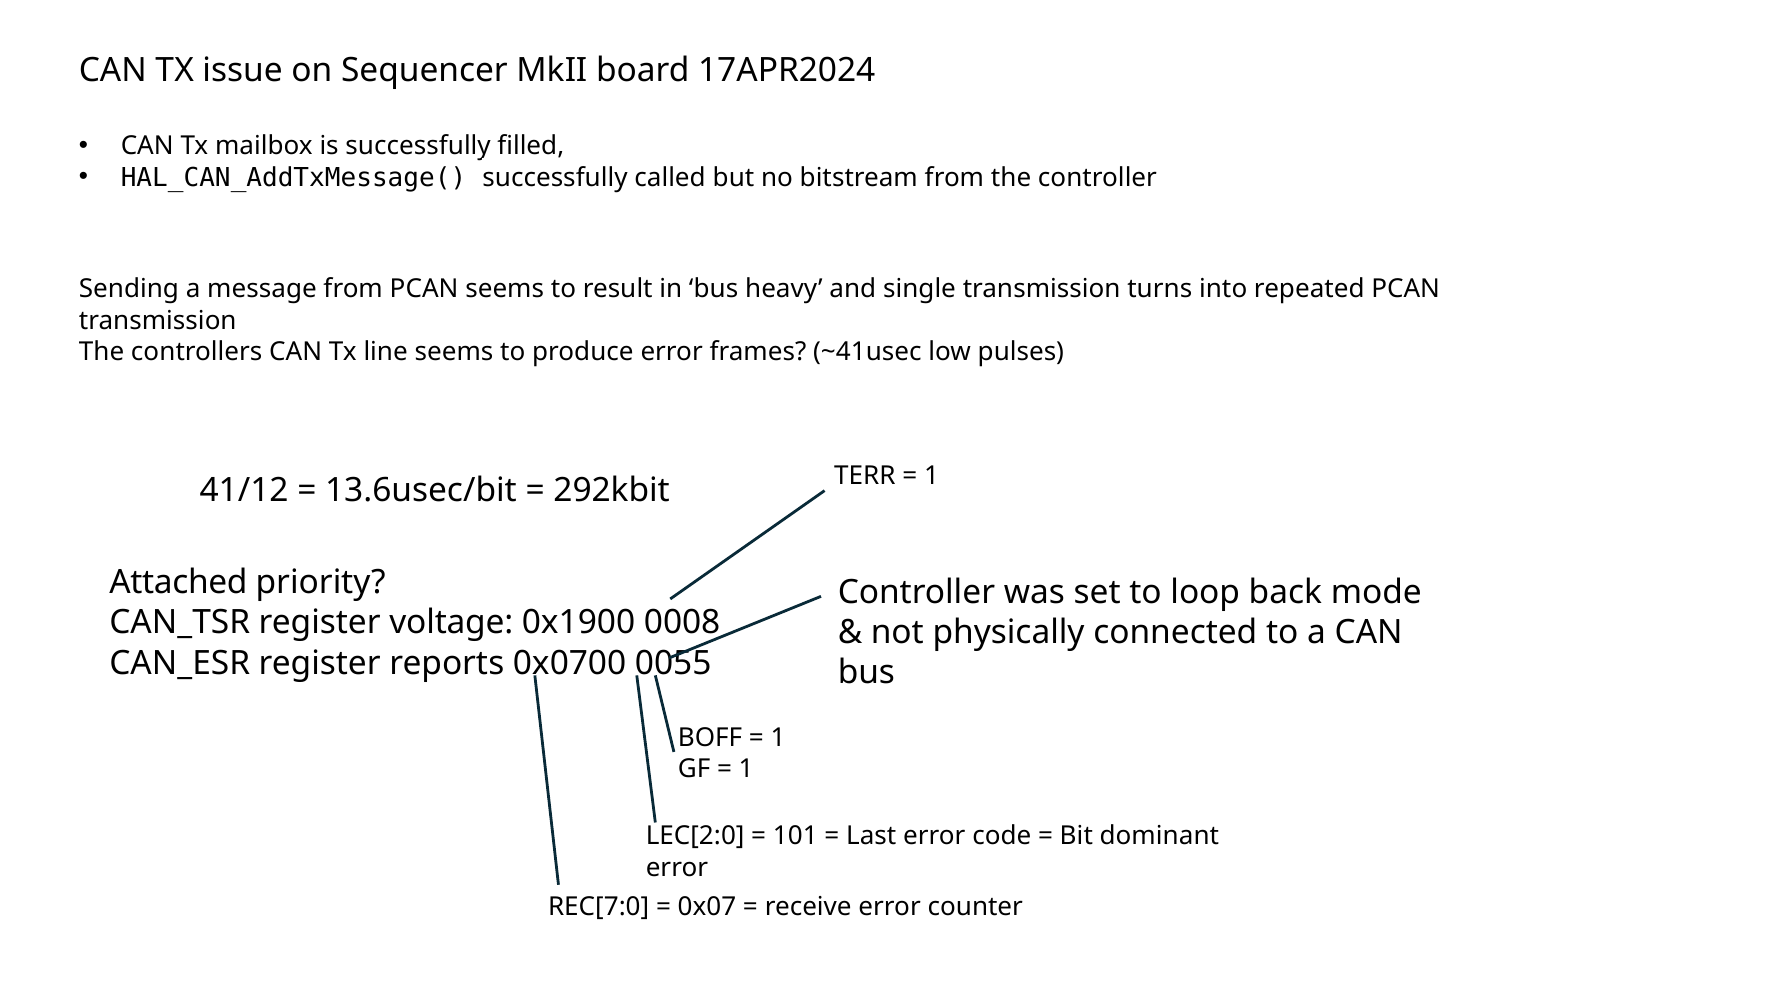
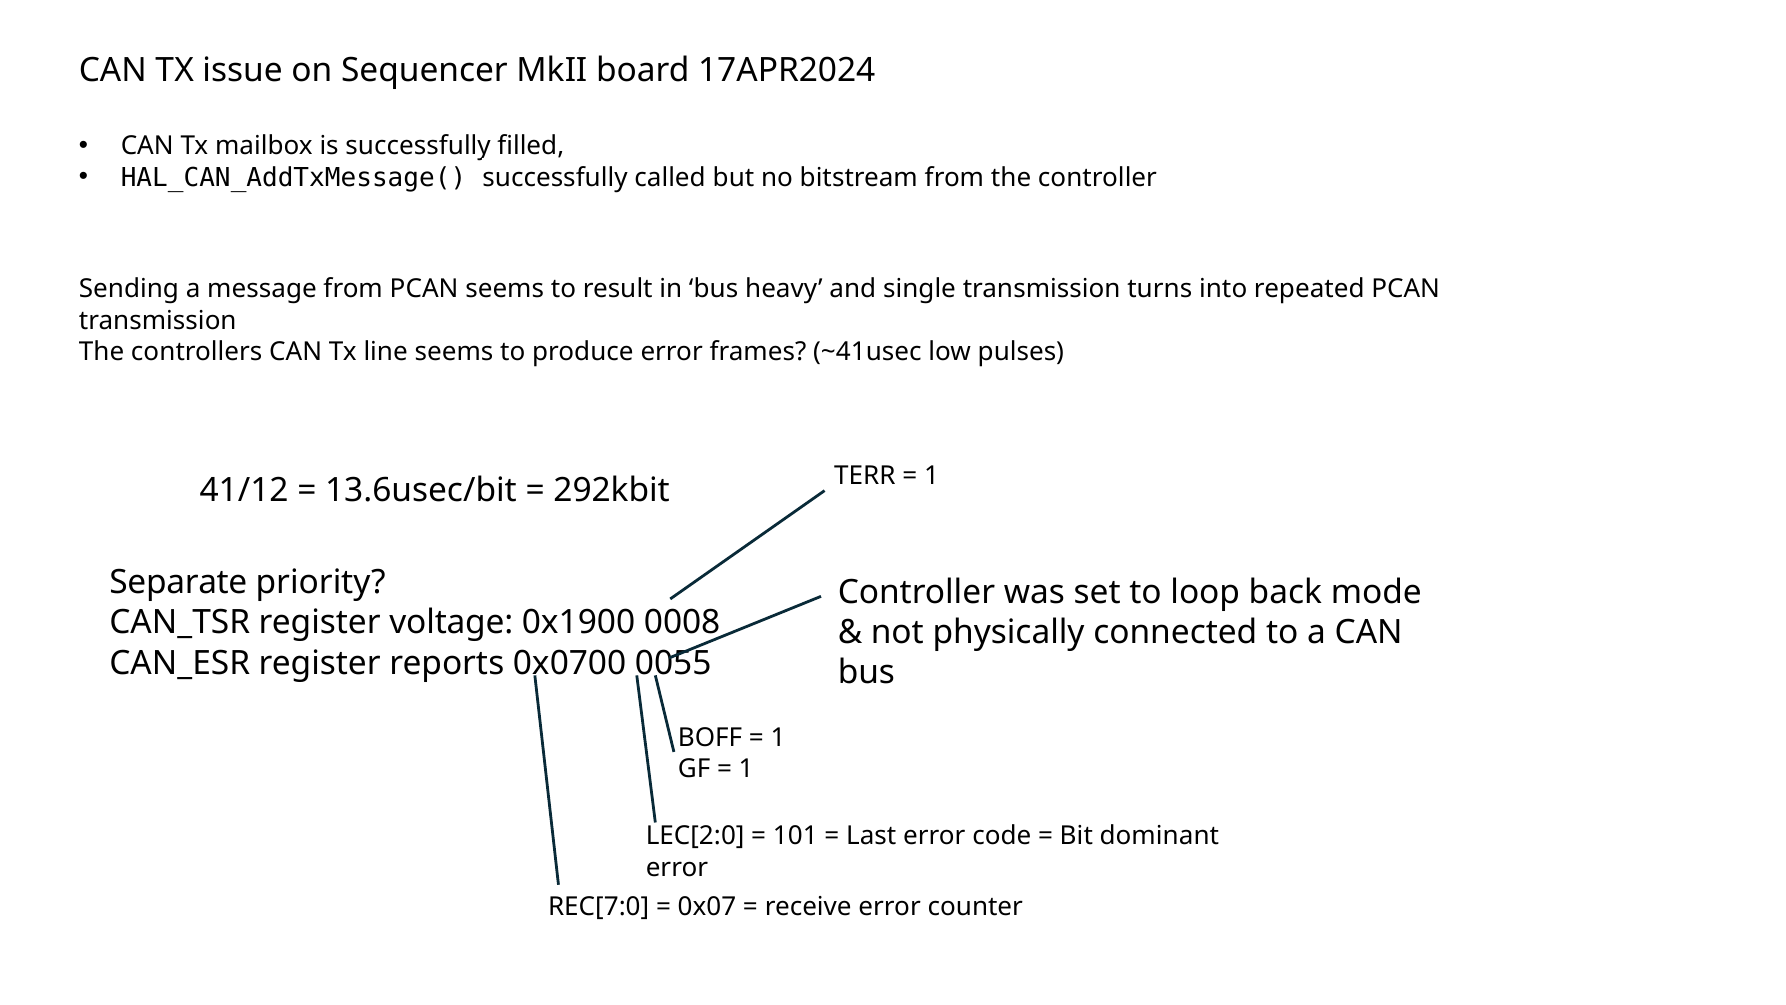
Attached: Attached -> Separate
